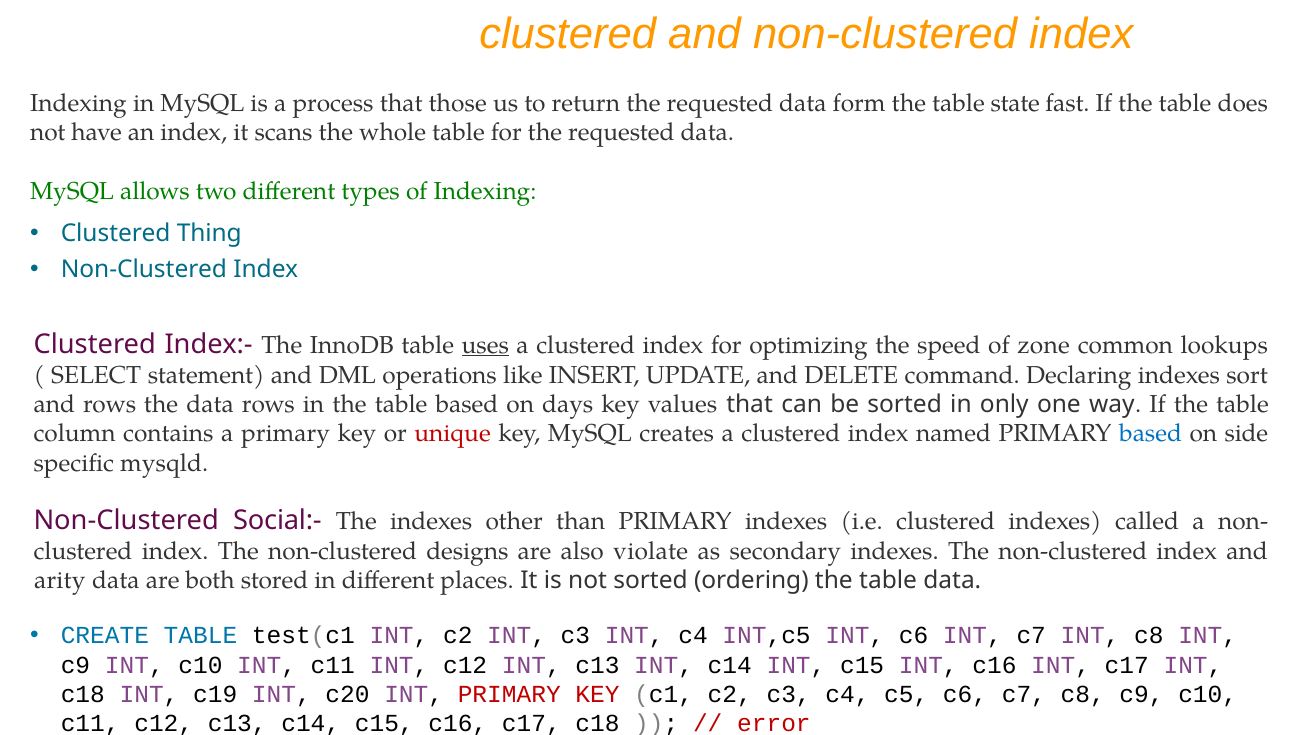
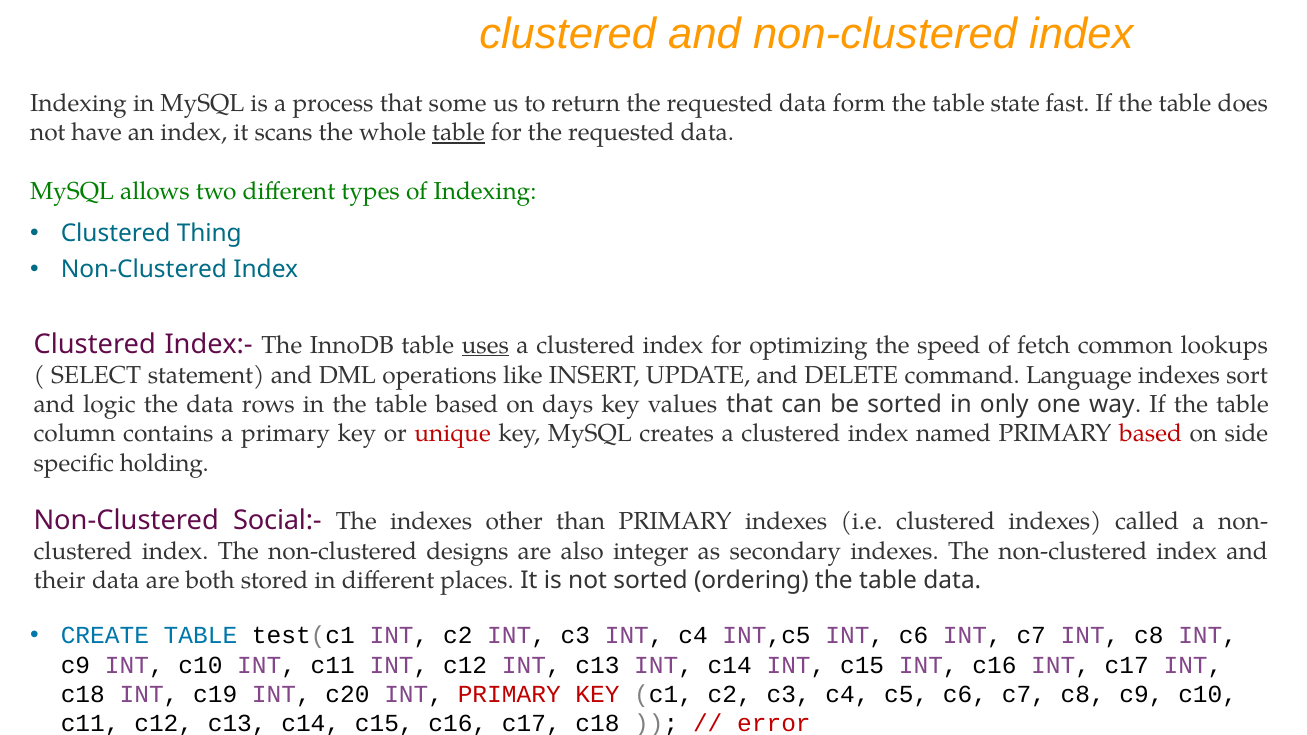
those: those -> some
table at (458, 133) underline: none -> present
zone: zone -> fetch
Declaring: Declaring -> Language
and rows: rows -> logic
based at (1151, 434) colour: blue -> red
mysqld: mysqld -> holding
violate: violate -> integer
arity: arity -> their
